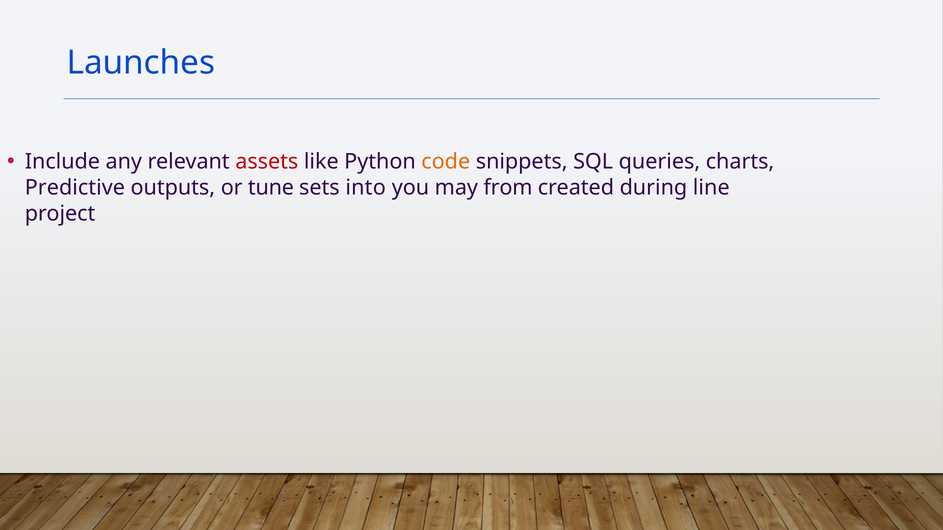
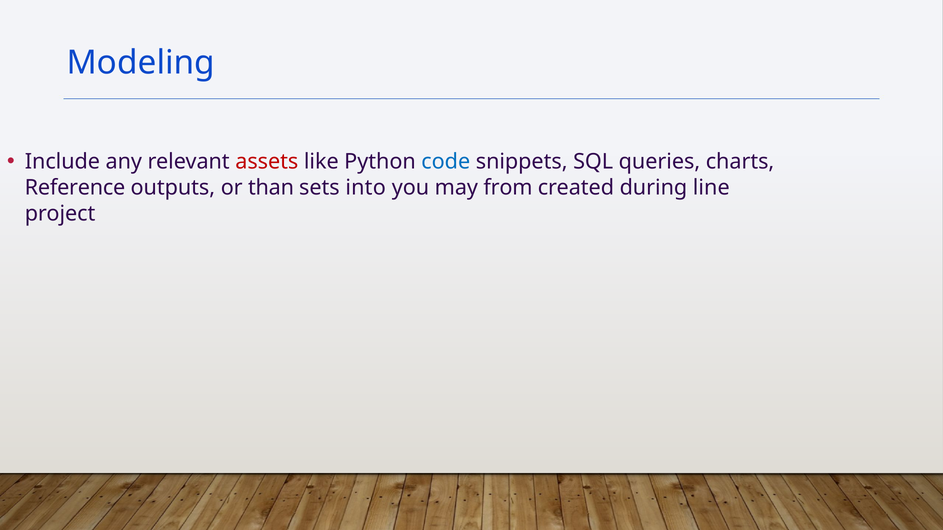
Launches: Launches -> Modeling
code colour: orange -> blue
Predictive: Predictive -> Reference
tune: tune -> than
